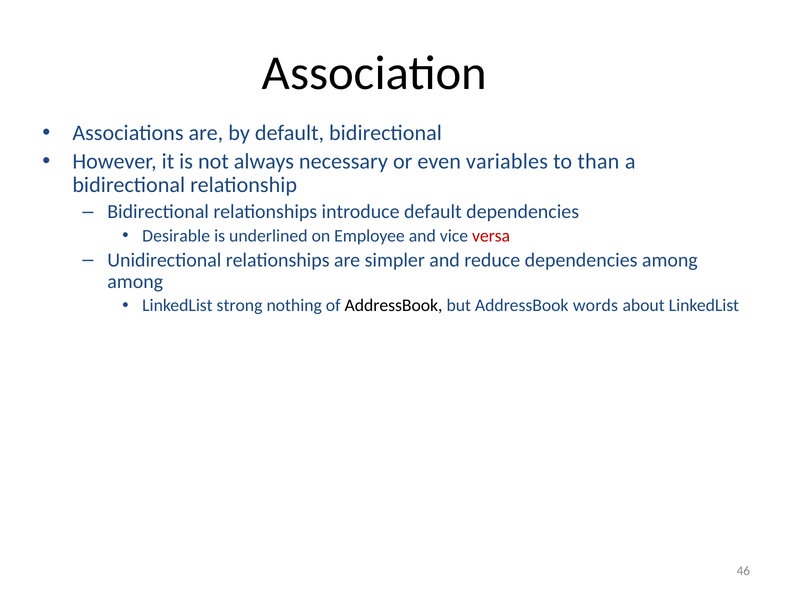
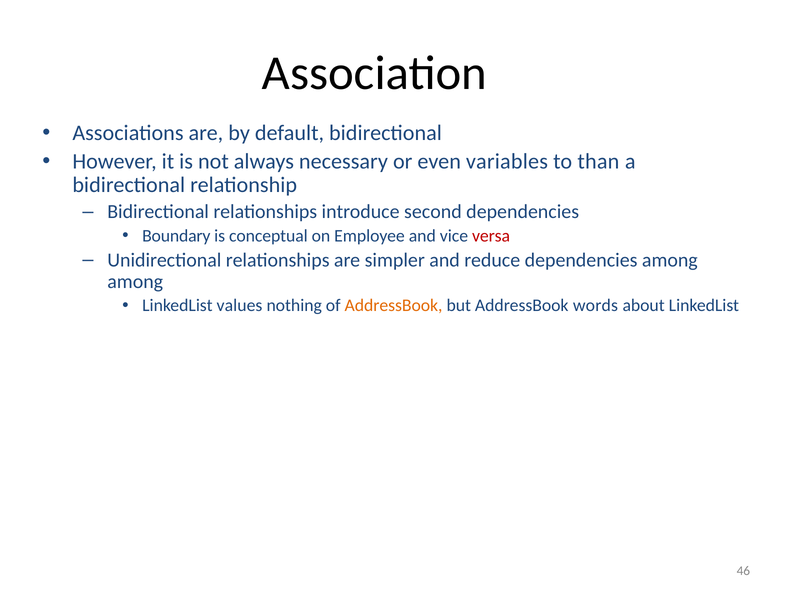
introduce default: default -> second
Desirable: Desirable -> Boundary
underlined: underlined -> conceptual
strong: strong -> values
AddressBook at (394, 306) colour: black -> orange
